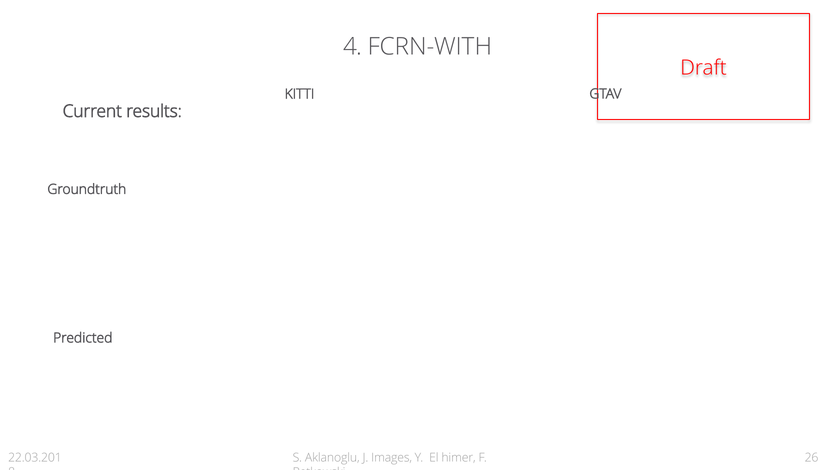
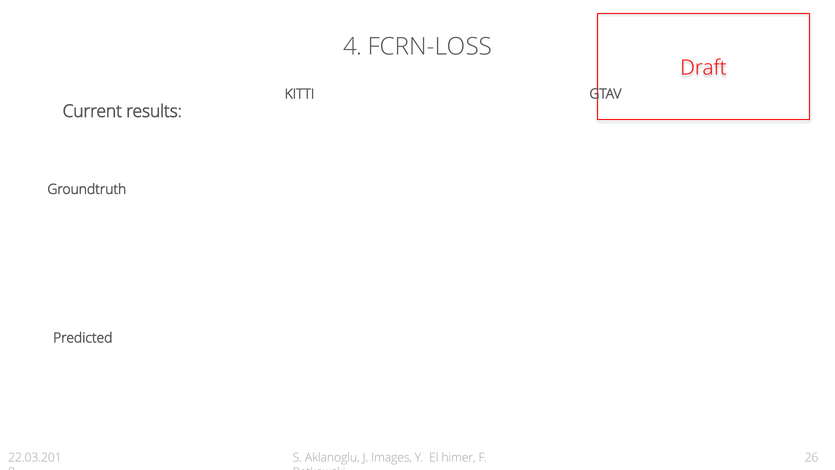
FCRN-WITH: FCRN-WITH -> FCRN-LOSS
